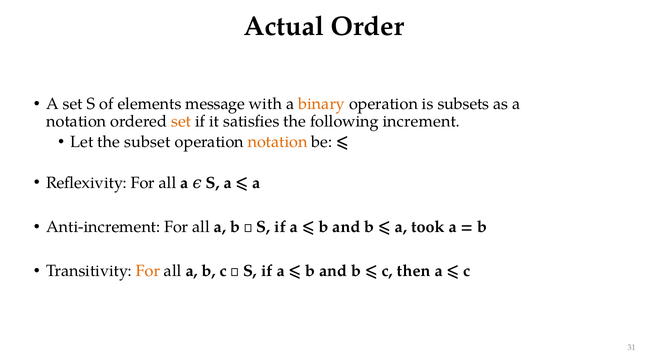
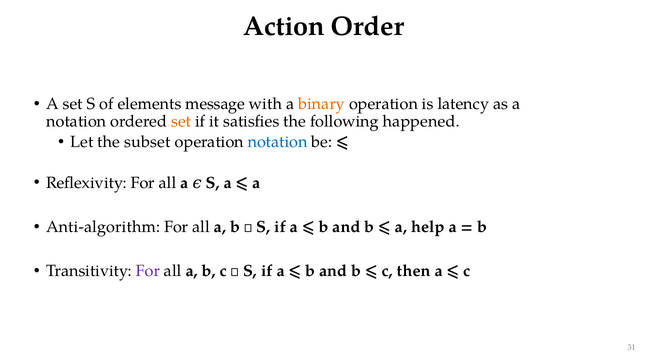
Actual: Actual -> Action
subsets: subsets -> latency
increment: increment -> happened
notation at (278, 142) colour: orange -> blue
Anti-increment: Anti-increment -> Anti-algorithm
took: took -> help
For at (148, 271) colour: orange -> purple
